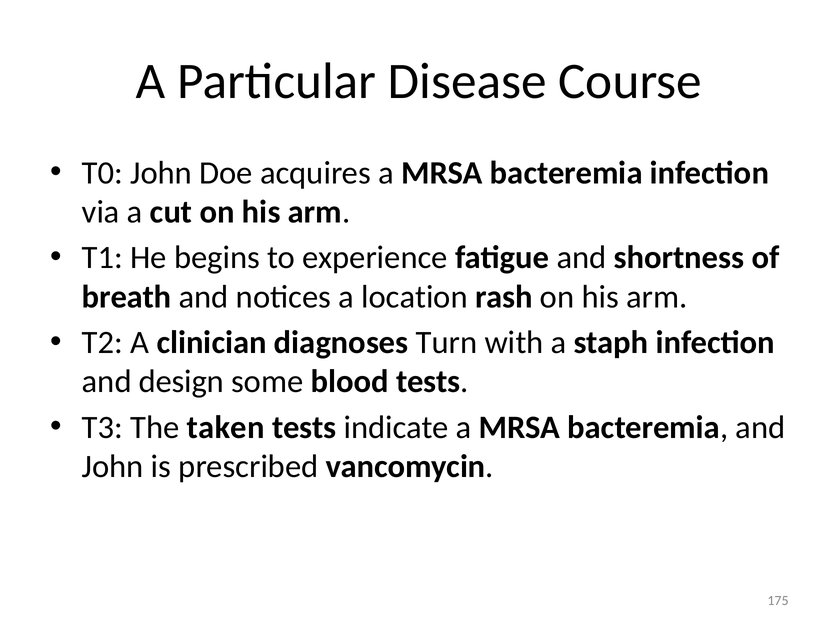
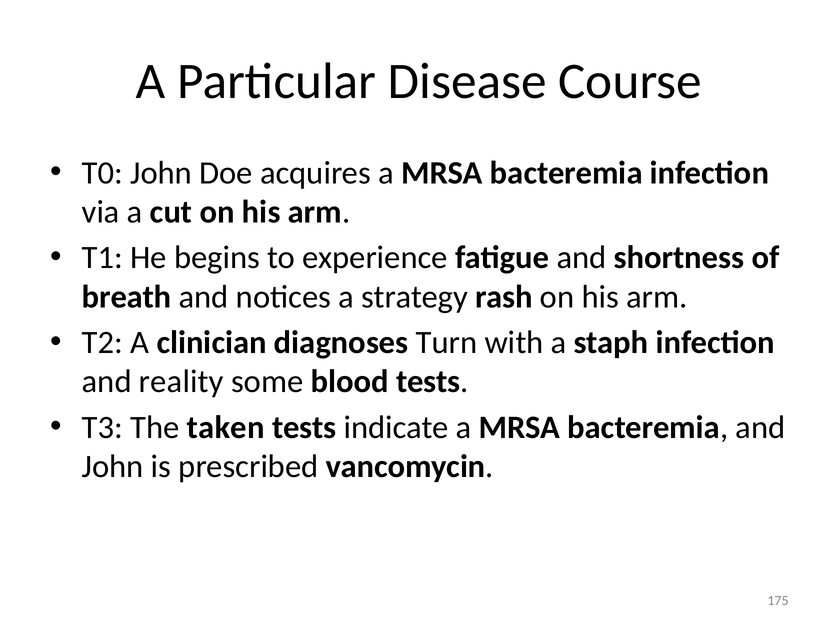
location: location -> strategy
design: design -> reality
